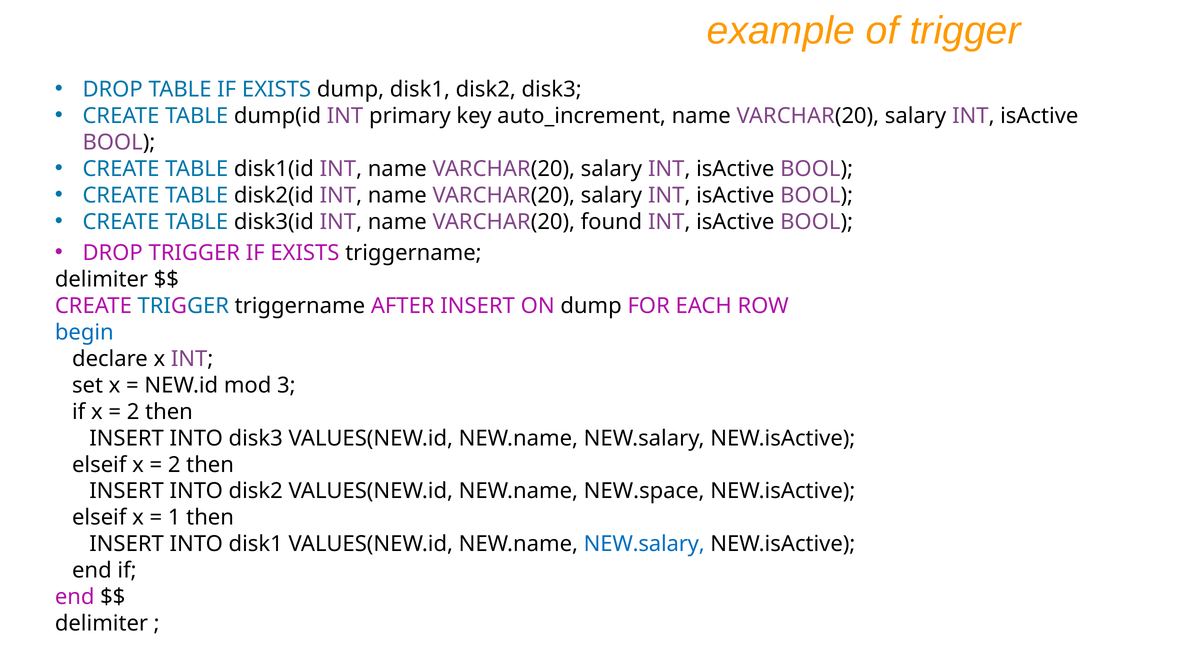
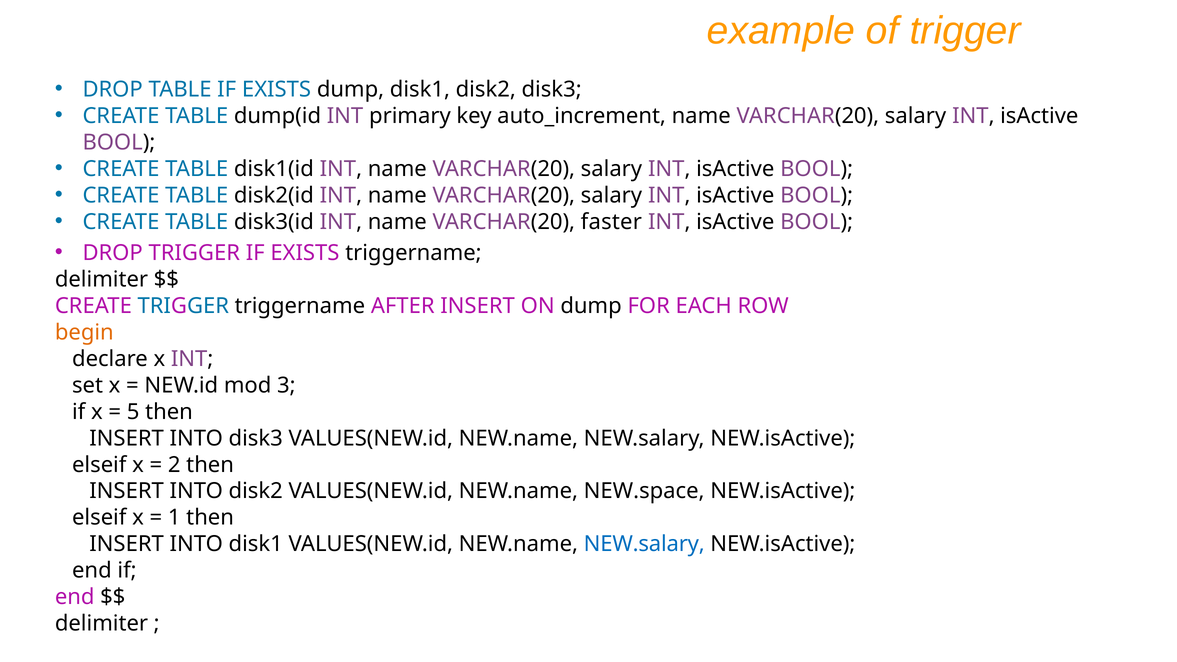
found: found -> faster
begin colour: blue -> orange
2 at (133, 412): 2 -> 5
